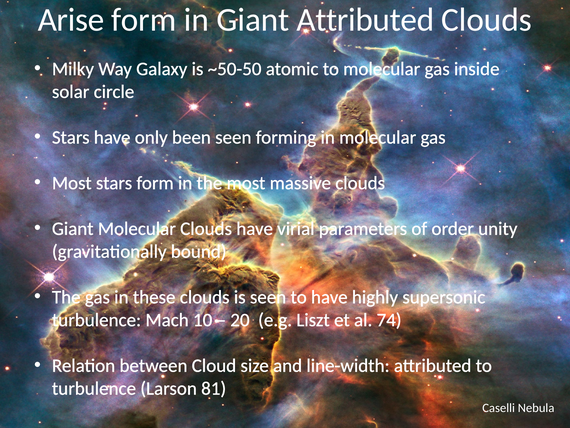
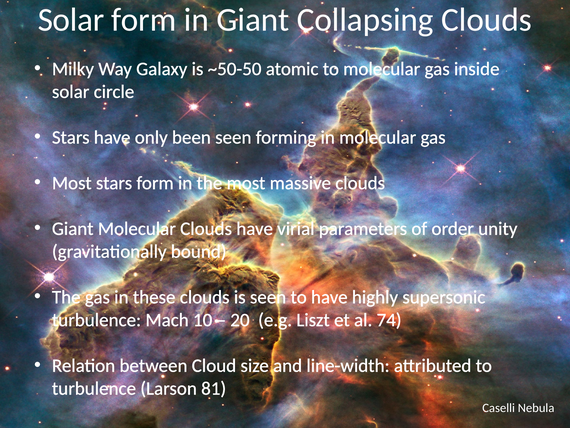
Arise at (71, 20): Arise -> Solar
Giant Attributed: Attributed -> Collapsing
